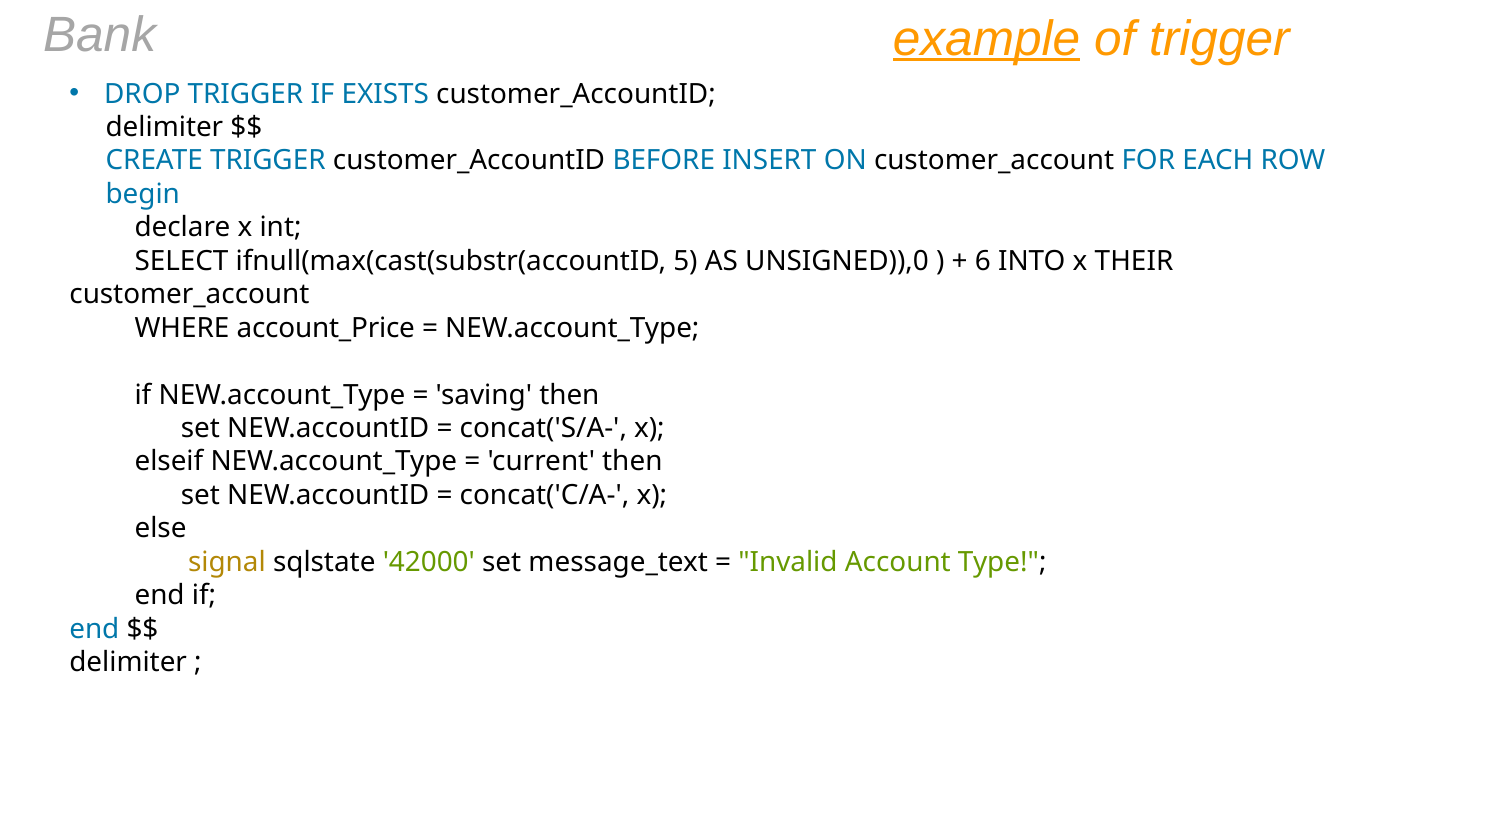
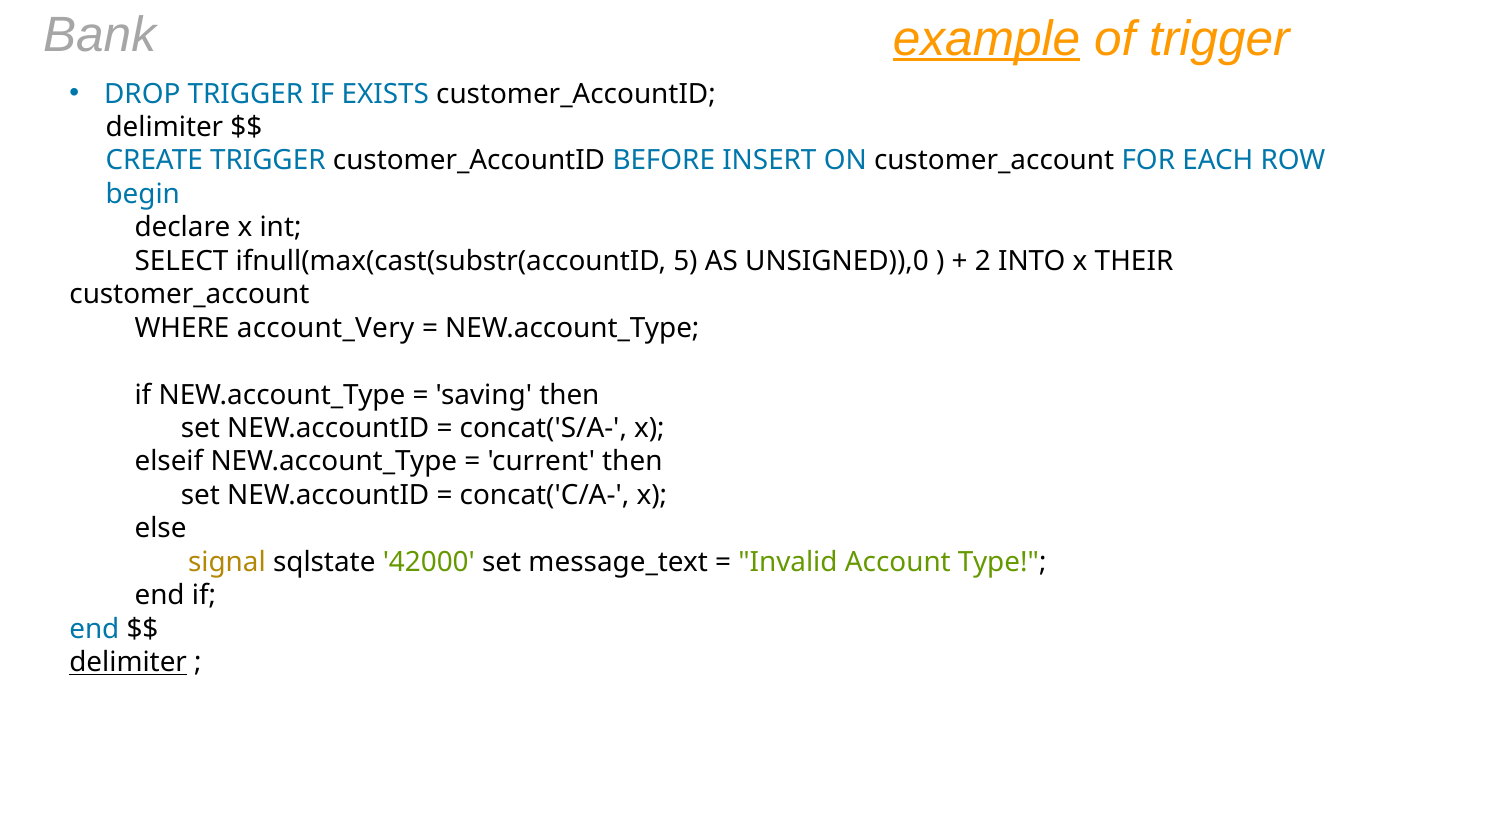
6: 6 -> 2
account_Price: account_Price -> account_Very
delimiter at (128, 663) underline: none -> present
